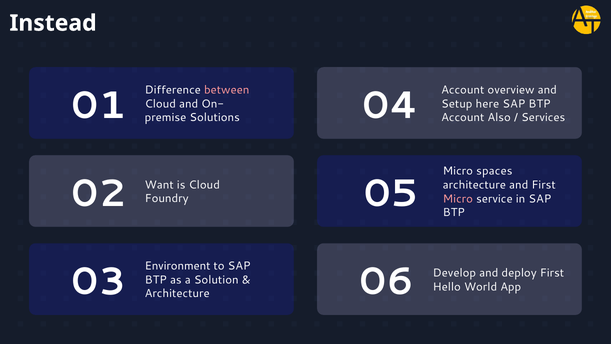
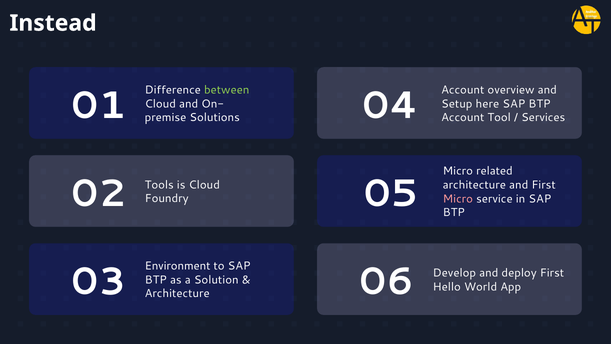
between colour: pink -> light green
Also: Also -> Tool
spaces: spaces -> related
Want: Want -> Tools
